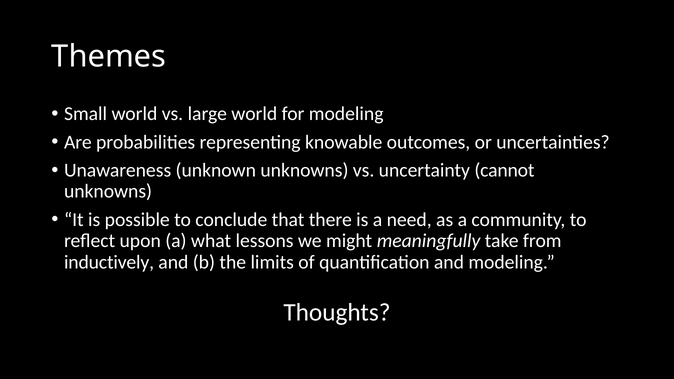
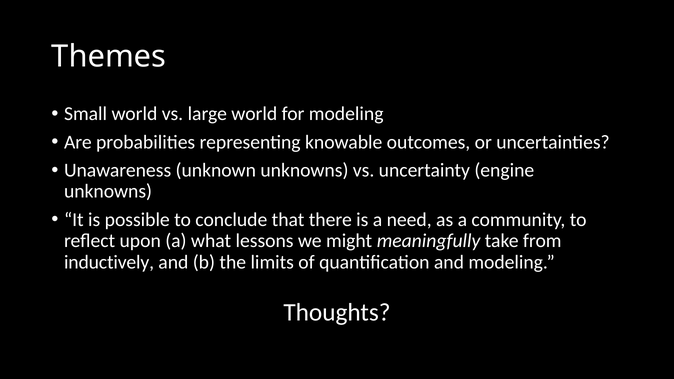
cannot: cannot -> engine
